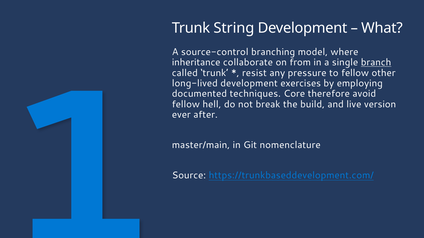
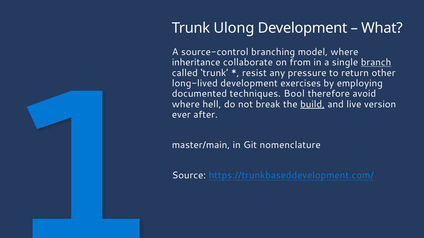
String: String -> Ulong
to fellow: fellow -> return
Core: Core -> Bool
fellow at (186, 104): fellow -> where
build underline: none -> present
